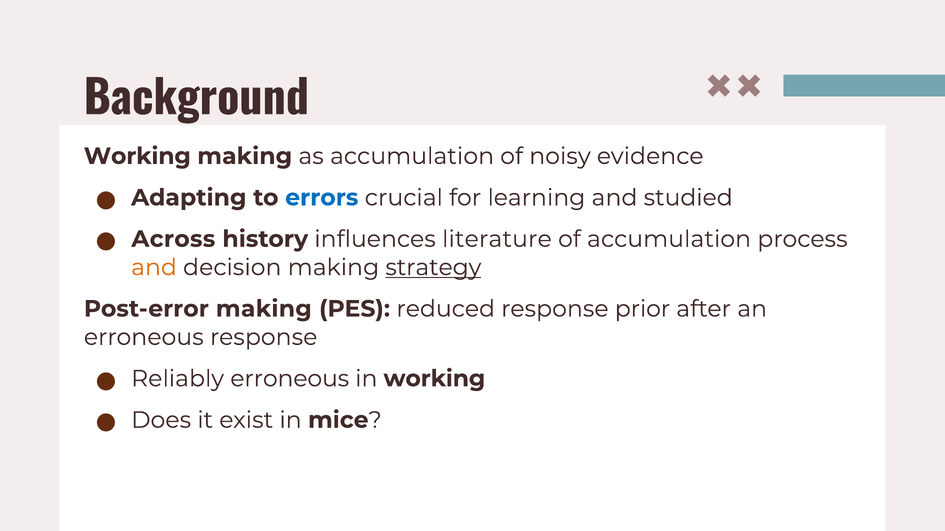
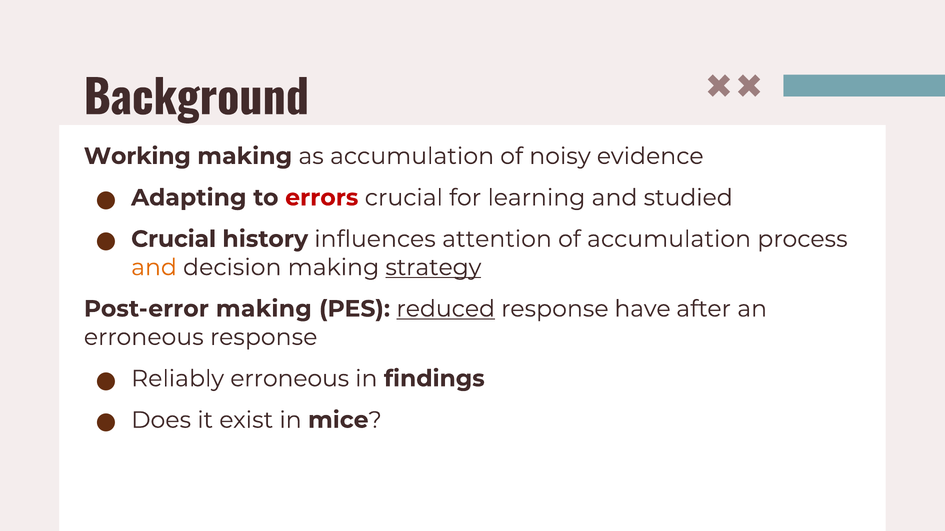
errors colour: blue -> red
Across at (173, 239): Across -> Crucial
literature: literature -> attention
reduced underline: none -> present
prior: prior -> have
in working: working -> findings
